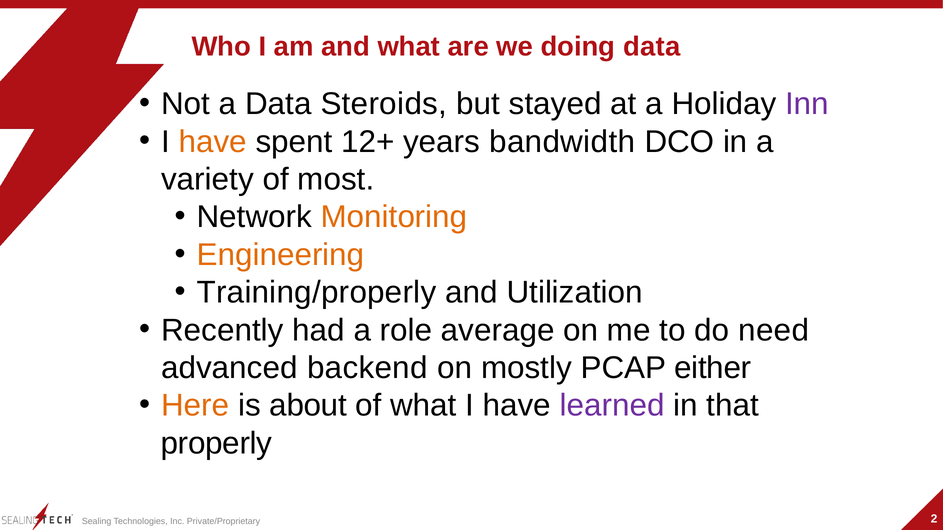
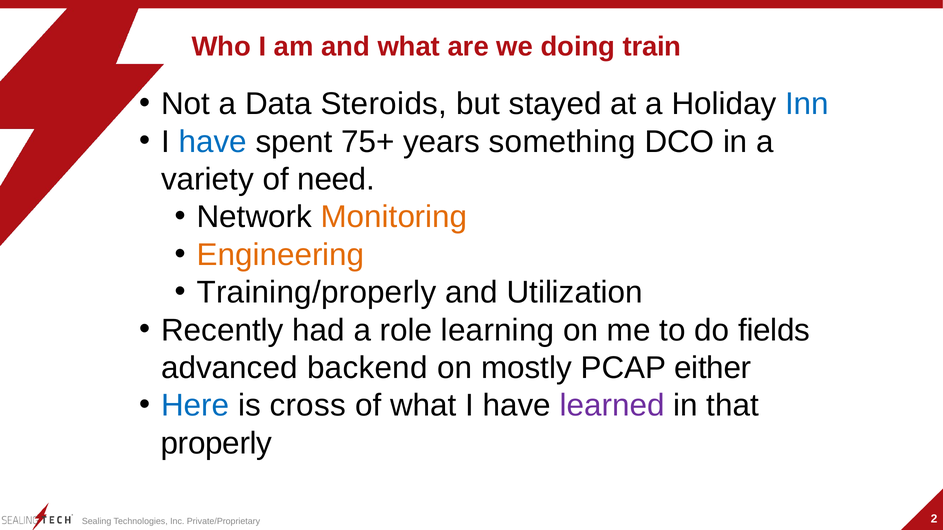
doing data: data -> train
Inn colour: purple -> blue
have at (213, 142) colour: orange -> blue
12+: 12+ -> 75+
bandwidth: bandwidth -> something
most: most -> need
average: average -> learning
need: need -> fields
Here colour: orange -> blue
about: about -> cross
